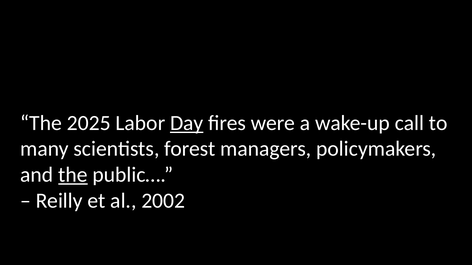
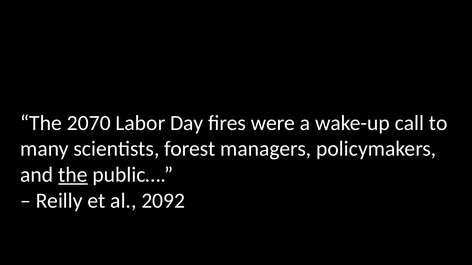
2025: 2025 -> 2070
Day underline: present -> none
2002: 2002 -> 2092
